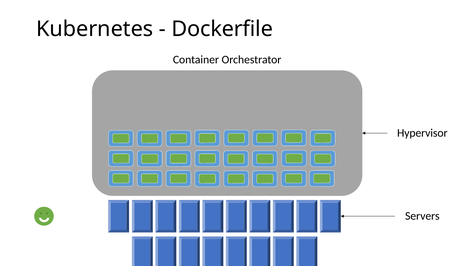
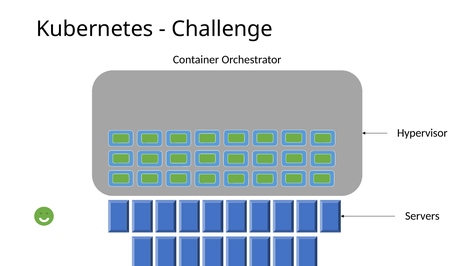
Dockerfile: Dockerfile -> Challenge
